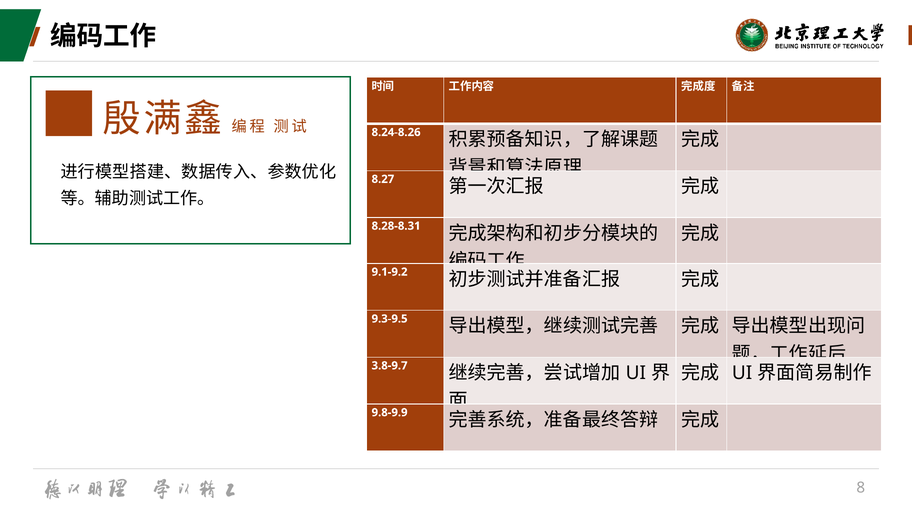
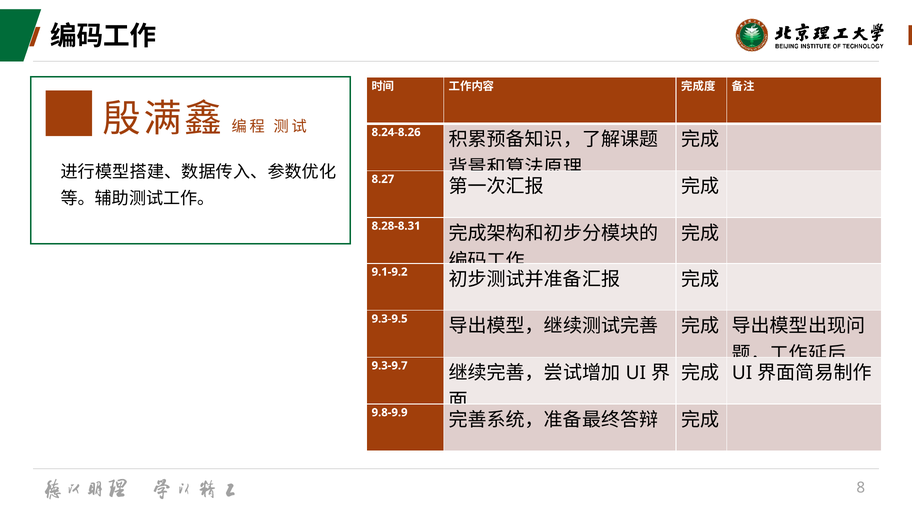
3.8-9.7: 3.8-9.7 -> 9.3-9.7
